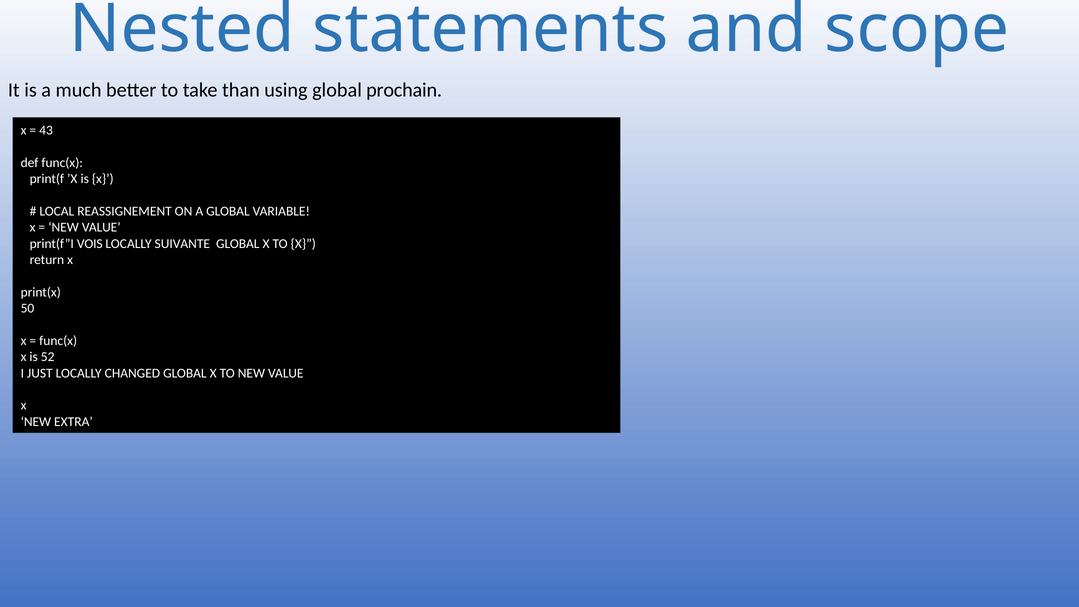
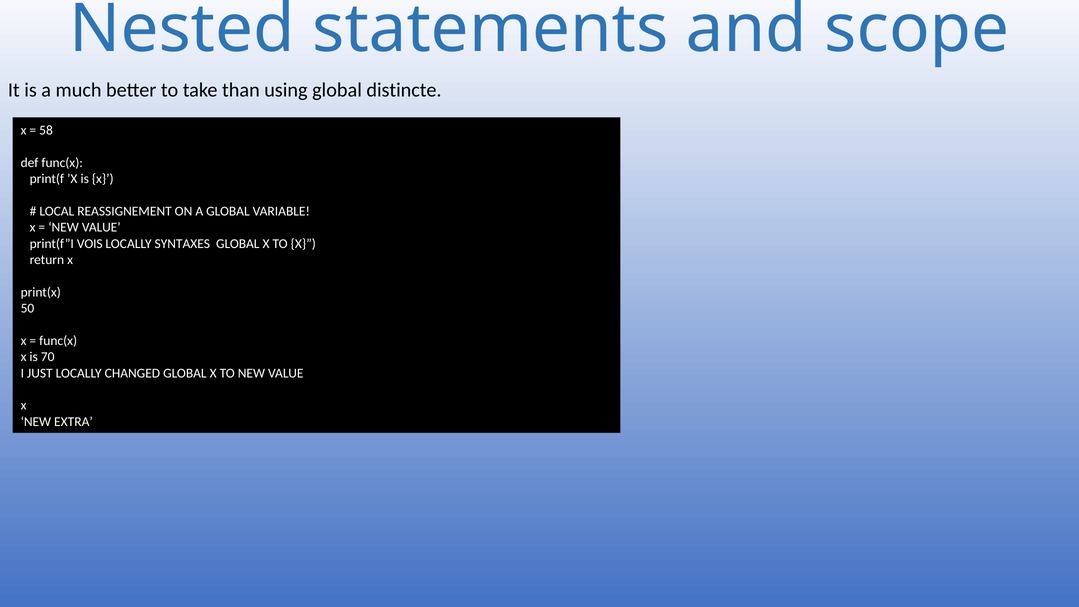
prochain: prochain -> distincte
43: 43 -> 58
SUIVANTE: SUIVANTE -> SYNTAXES
52: 52 -> 70
